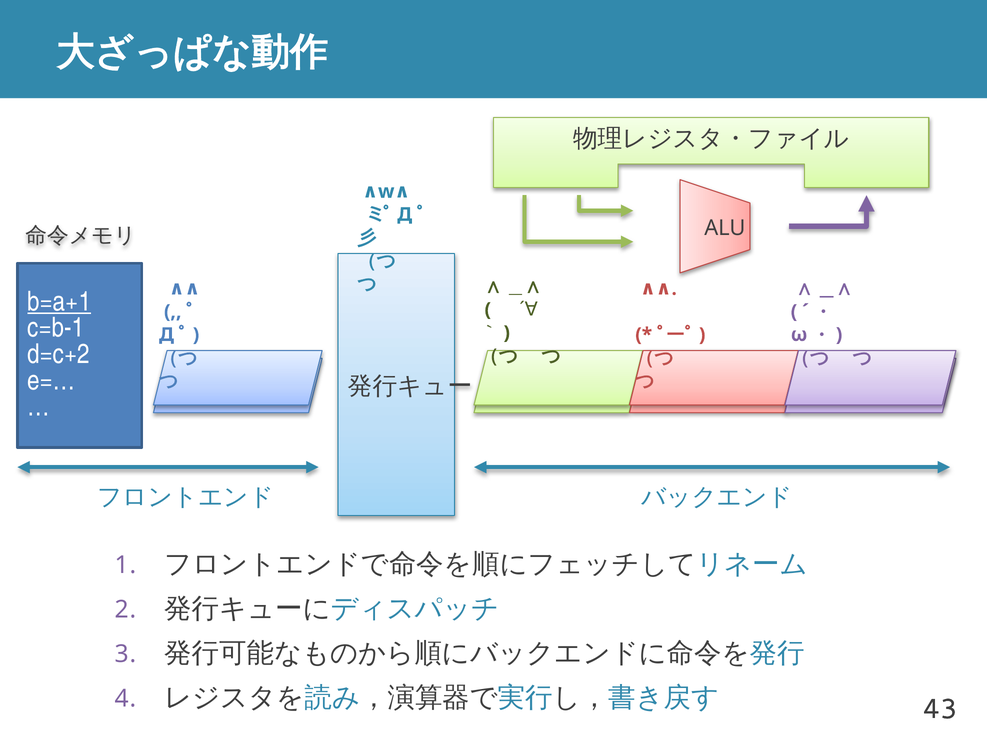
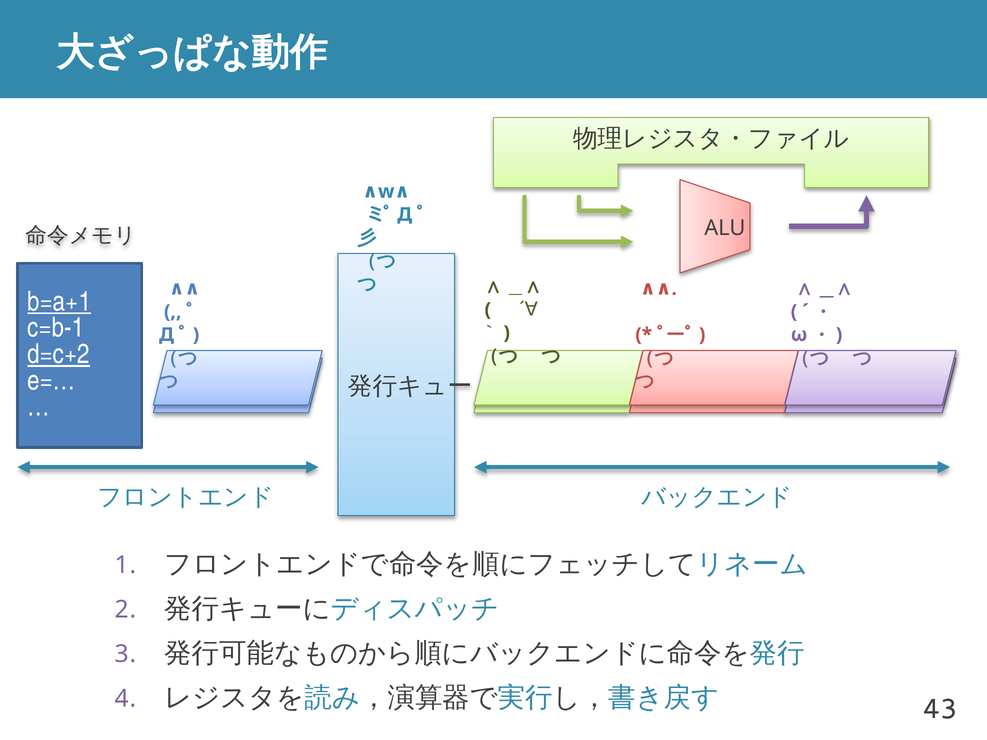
d=c+2 underline: none -> present
